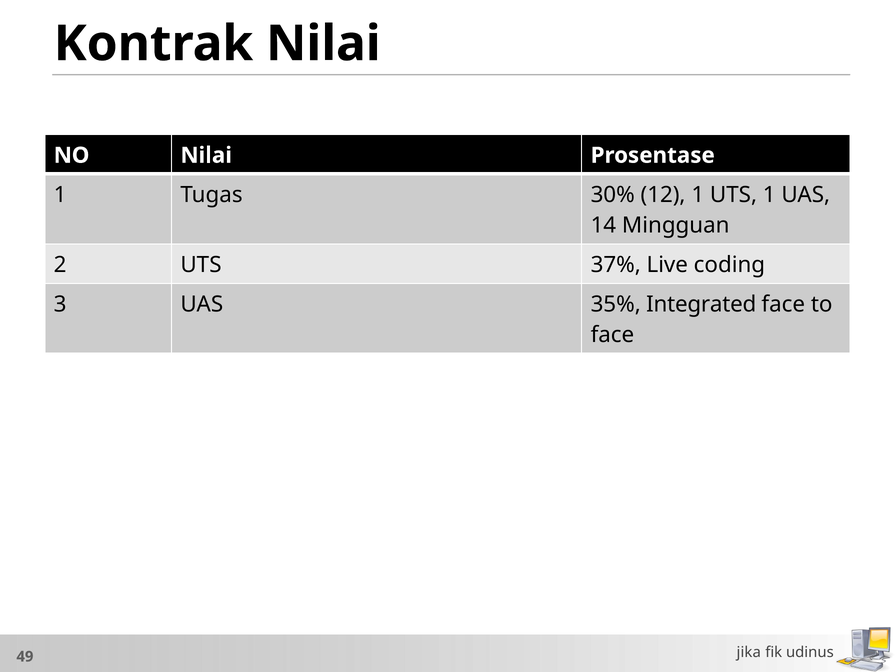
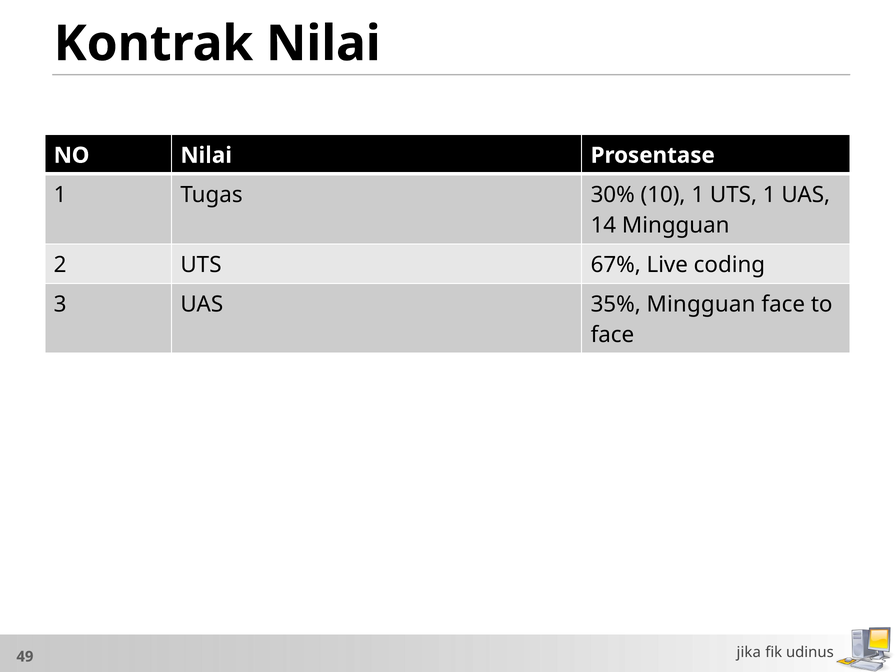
12: 12 -> 10
37%: 37% -> 67%
35% Integrated: Integrated -> Mingguan
